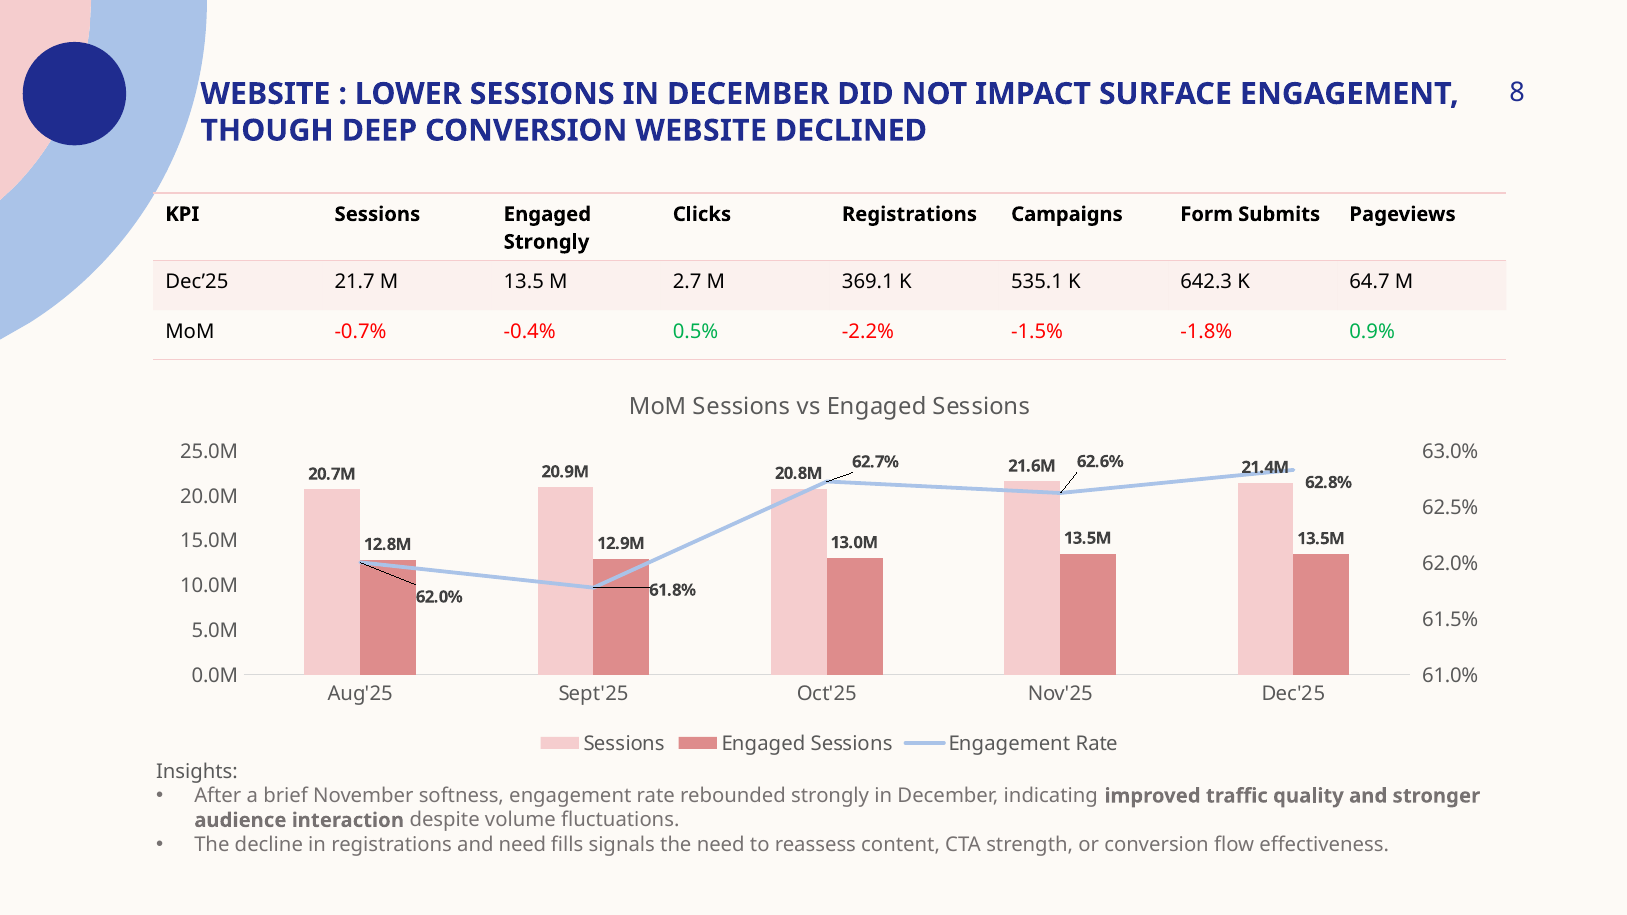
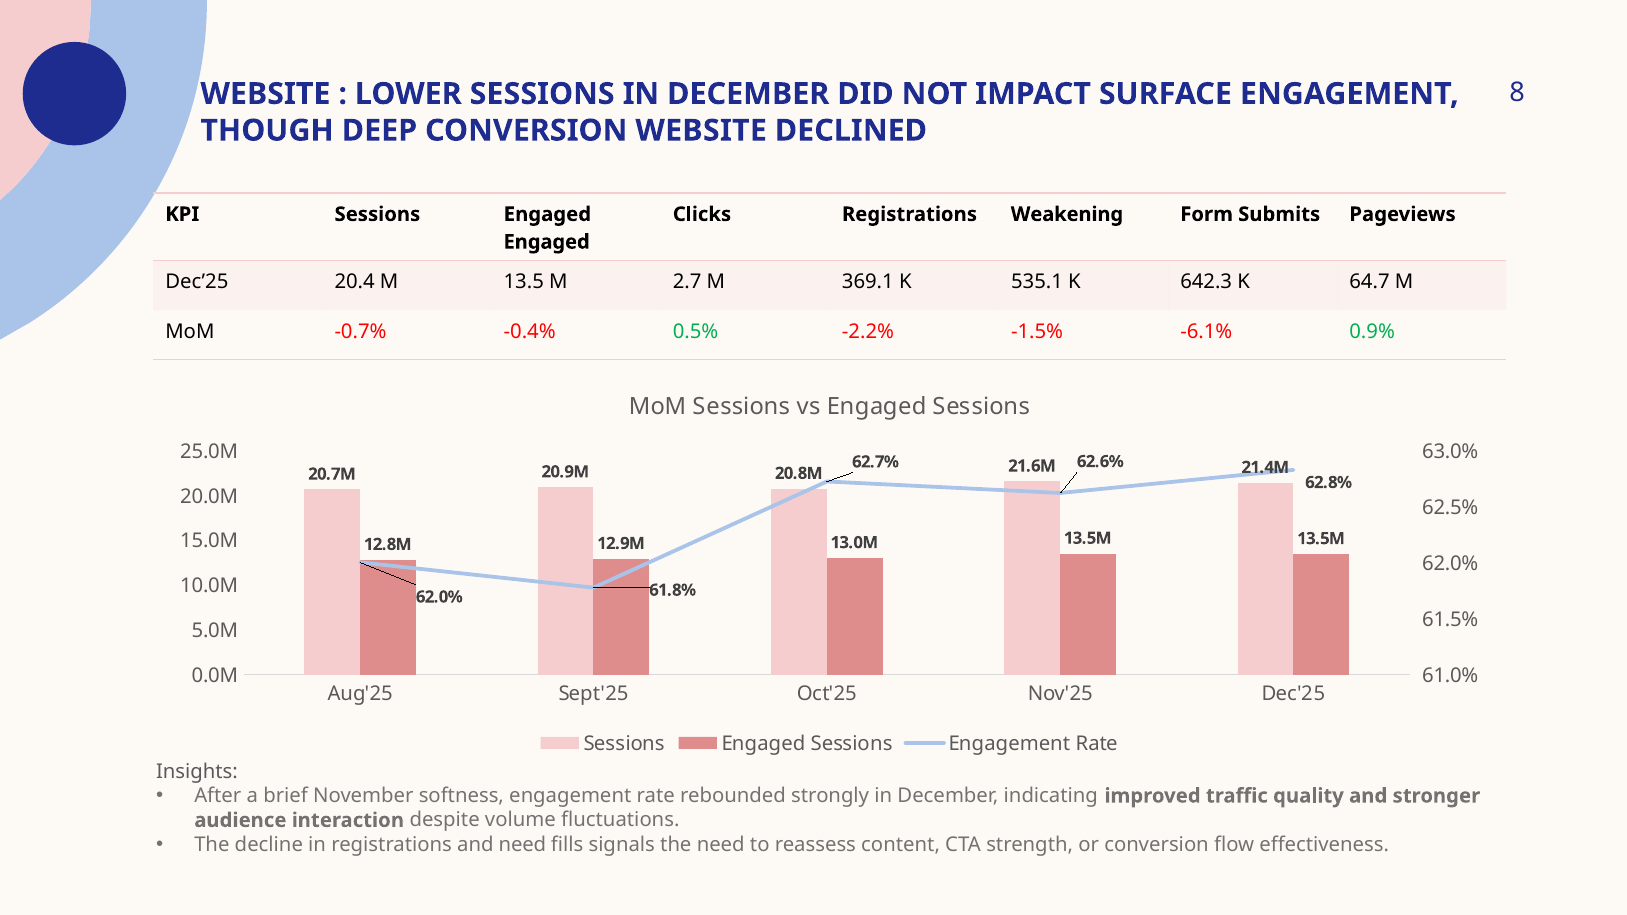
Campaigns: Campaigns -> Weakening
Strongly at (547, 242): Strongly -> Engaged
21.7: 21.7 -> 20.4
-1.8%: -1.8% -> -6.1%
